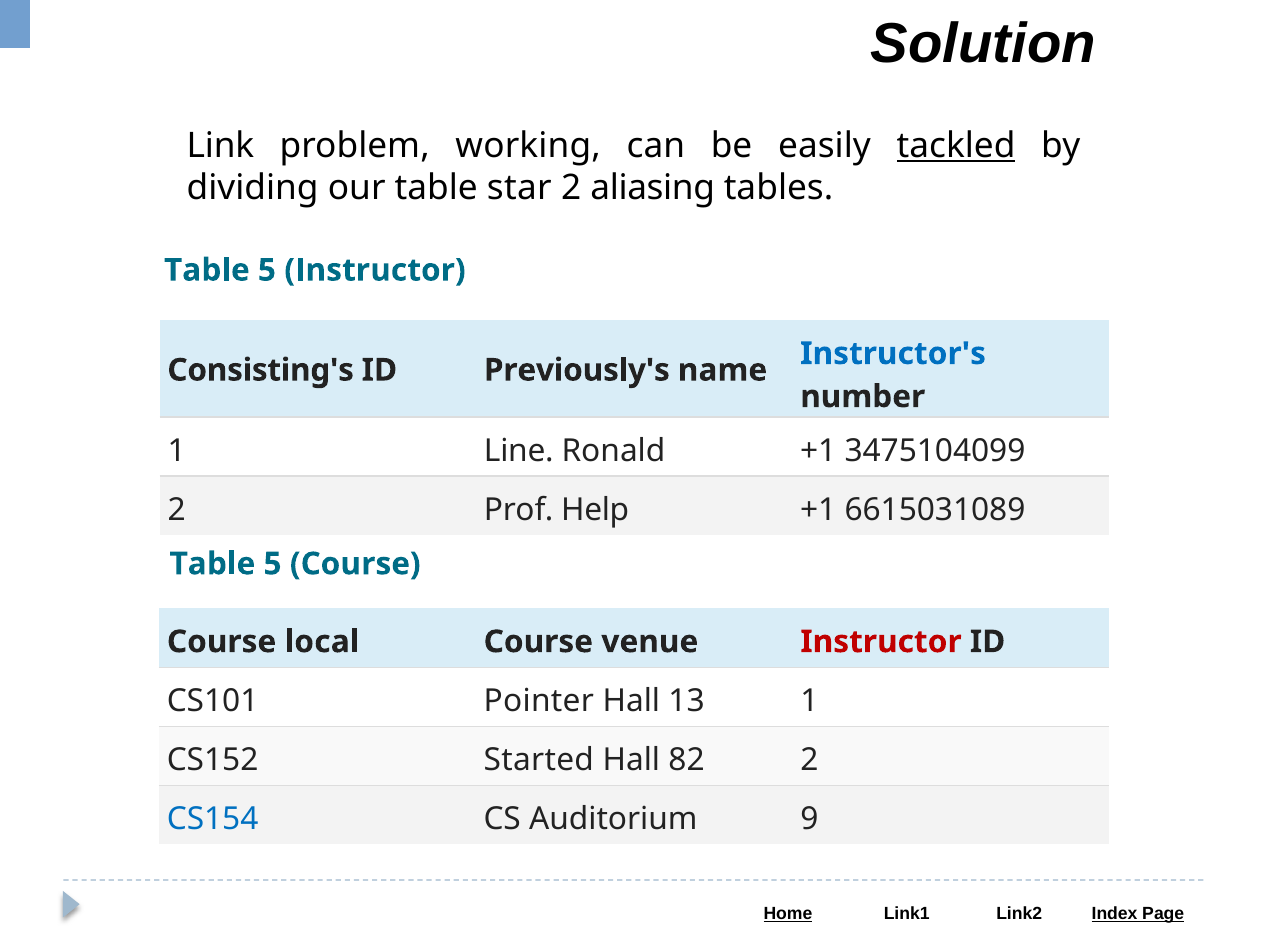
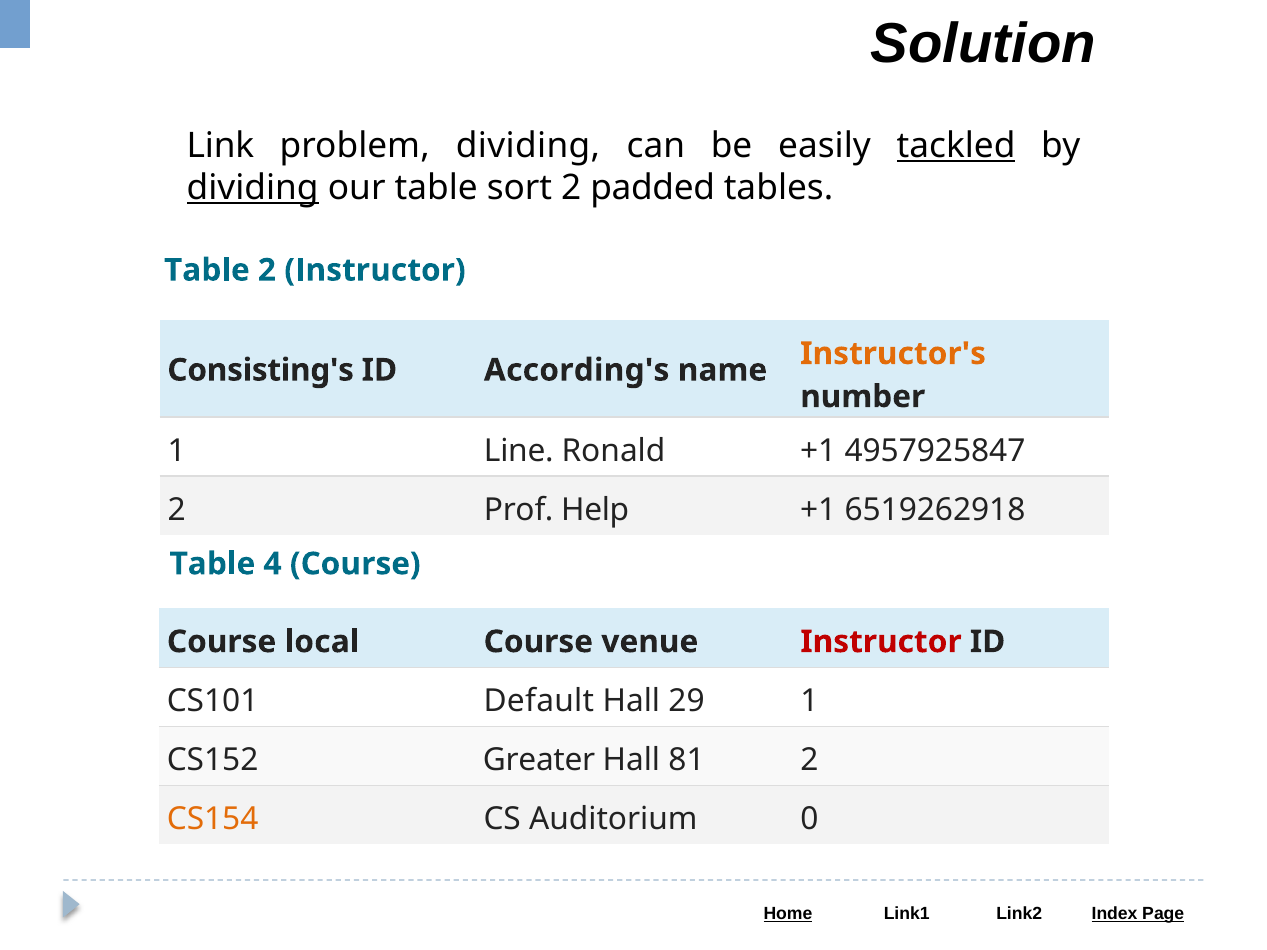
problem working: working -> dividing
dividing at (253, 188) underline: none -> present
star: star -> sort
aliasing: aliasing -> padded
5 at (267, 270): 5 -> 2
Instructor's colour: blue -> orange
Previously's: Previously's -> According's
3475104099: 3475104099 -> 4957925847
6615031089: 6615031089 -> 6519262918
5 at (273, 564): 5 -> 4
Pointer: Pointer -> Default
13: 13 -> 29
Started: Started -> Greater
82: 82 -> 81
CS154 colour: blue -> orange
9: 9 -> 0
